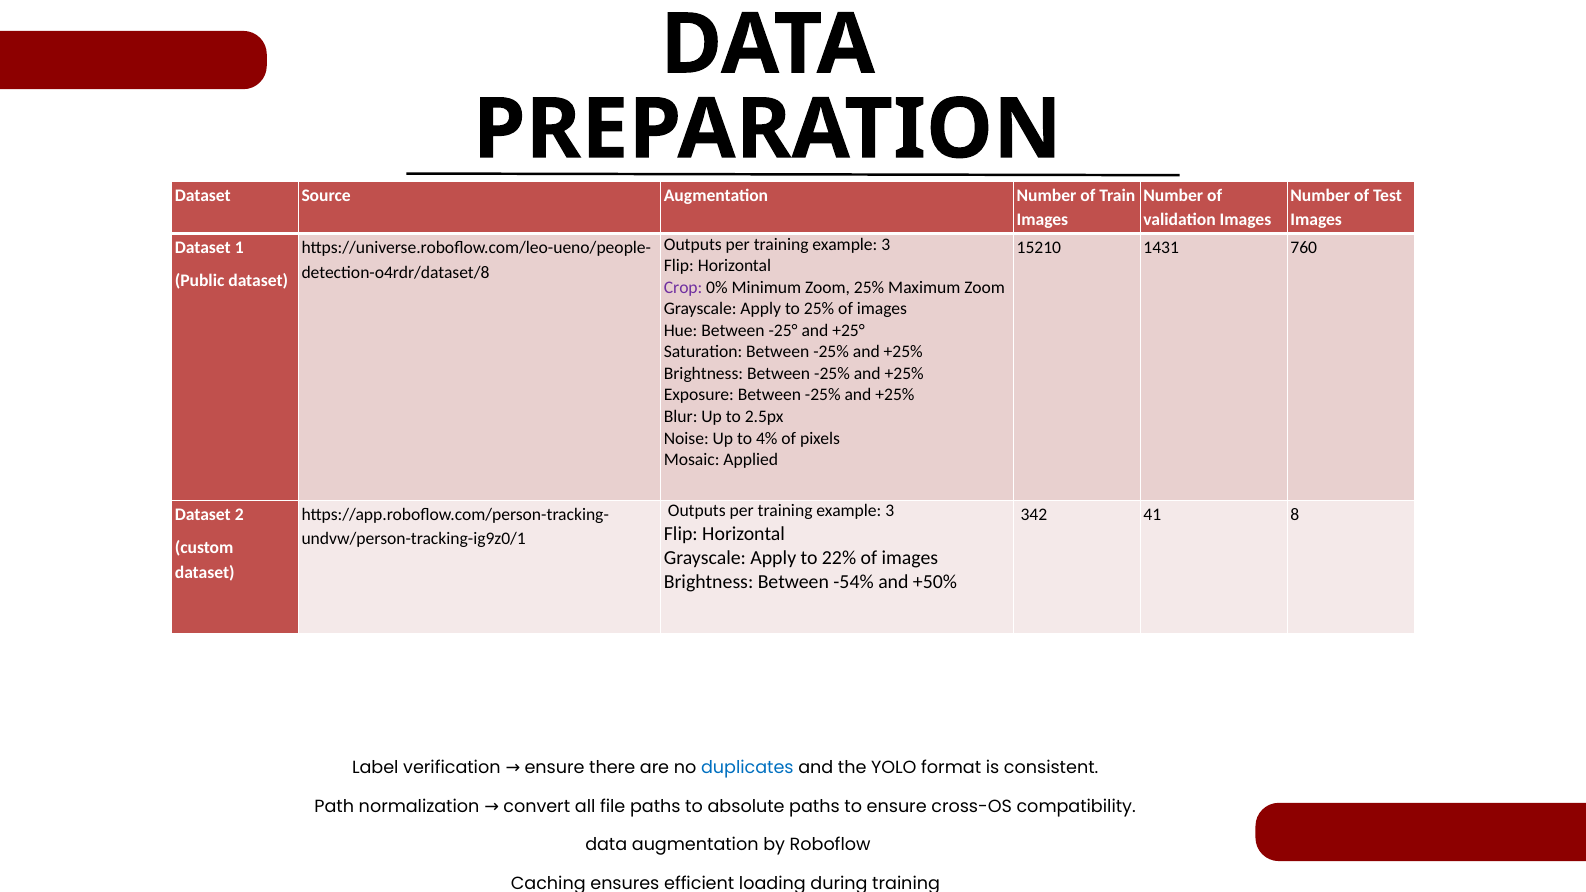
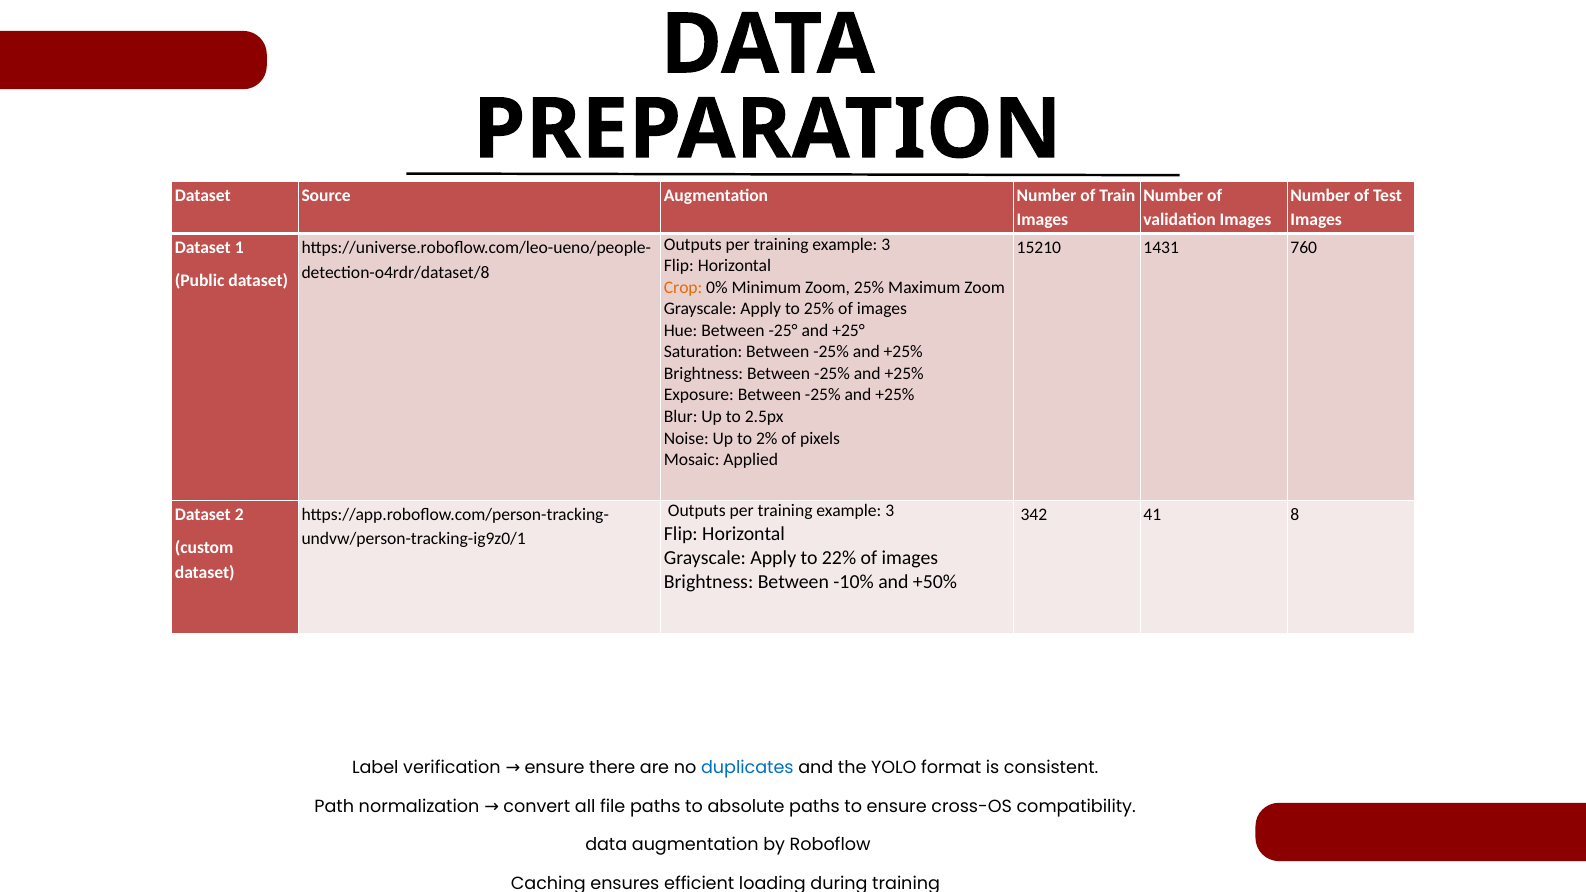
Crop colour: purple -> orange
4%: 4% -> 2%
-54%: -54% -> -10%
